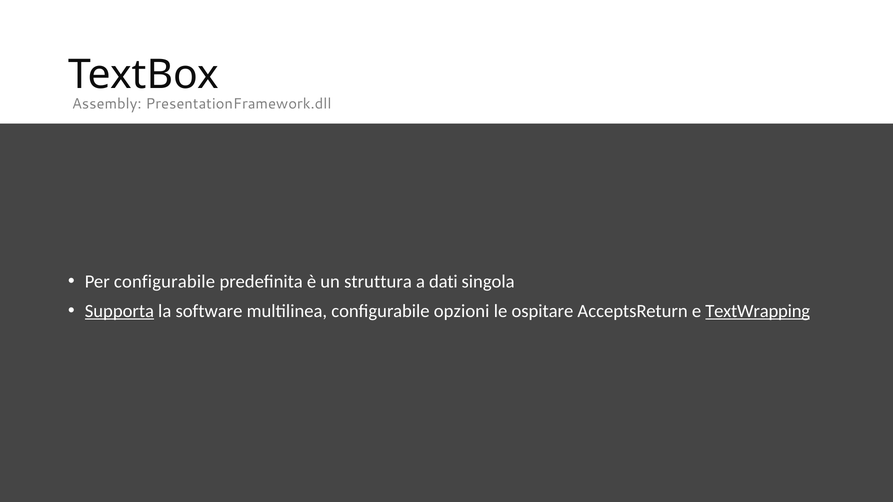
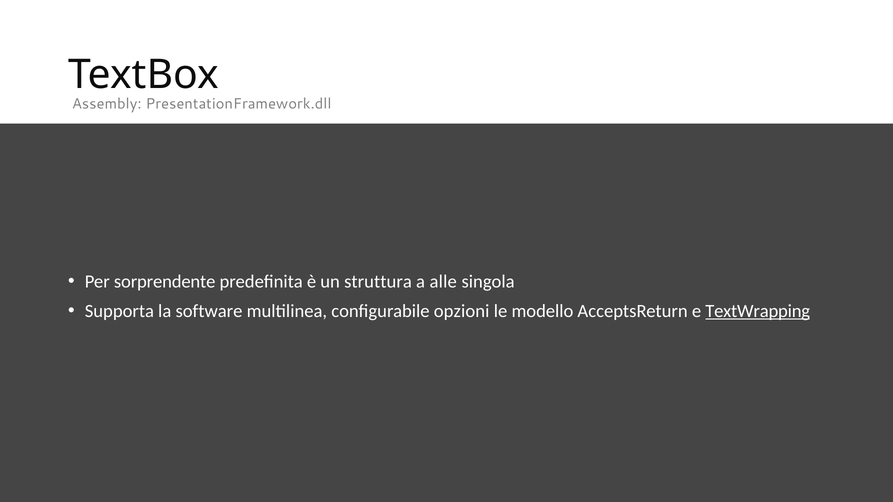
Per configurabile: configurabile -> sorprendente
dati: dati -> alle
Supporta underline: present -> none
ospitare: ospitare -> modello
